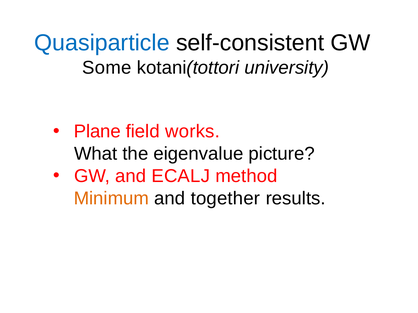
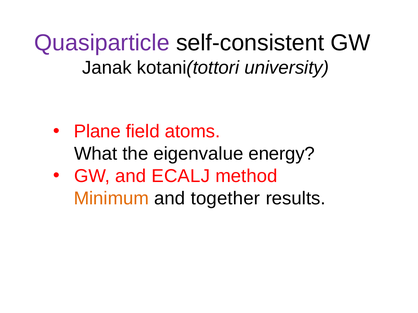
Quasiparticle colour: blue -> purple
Some: Some -> Janak
works: works -> atoms
picture: picture -> energy
